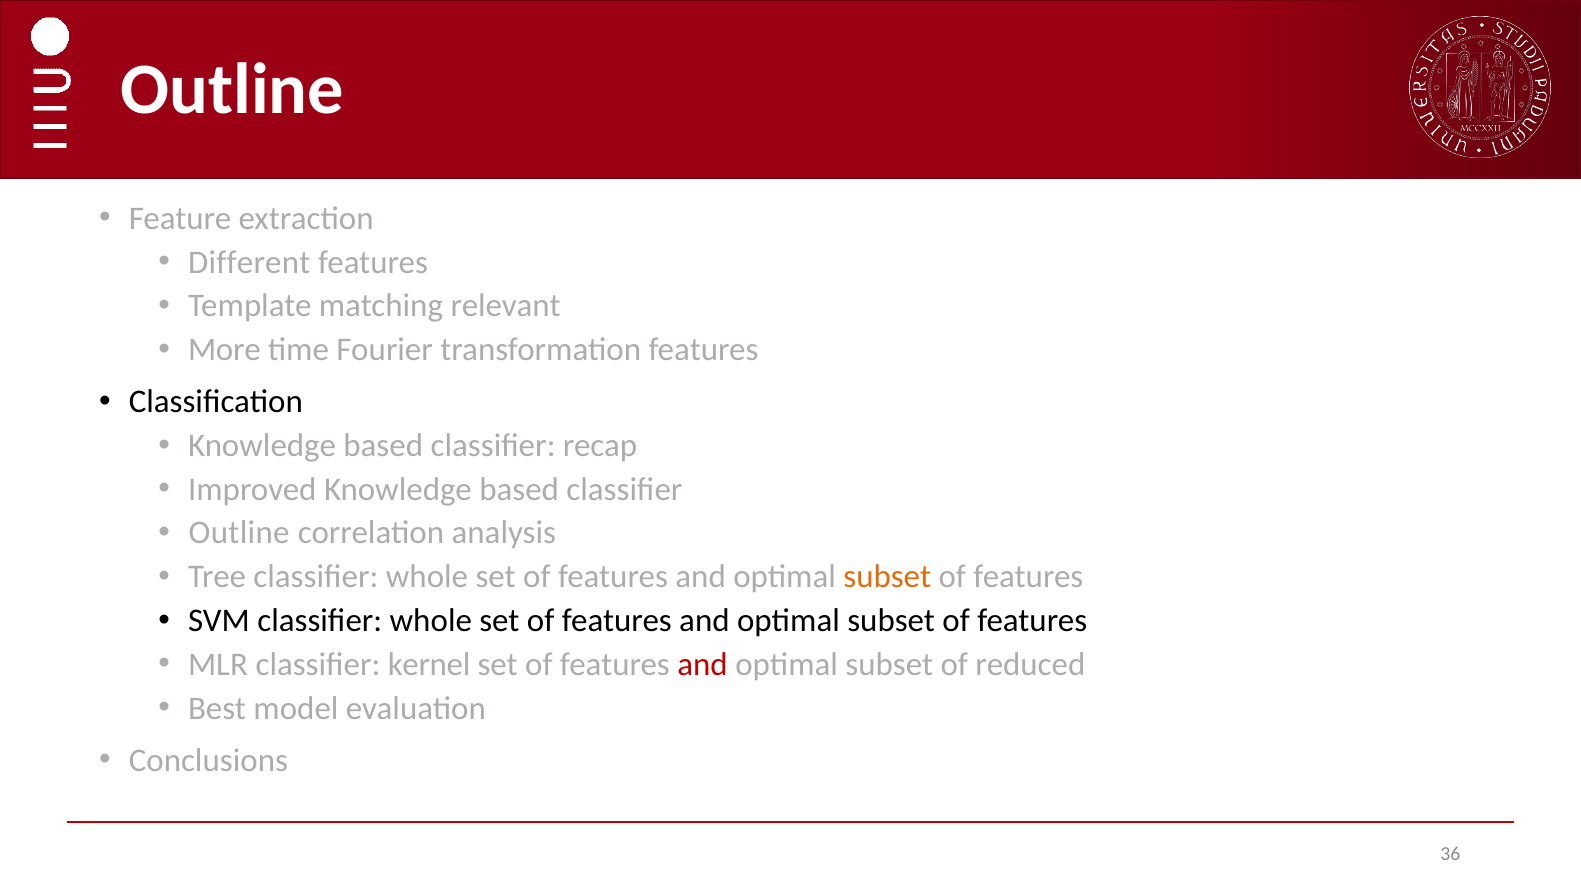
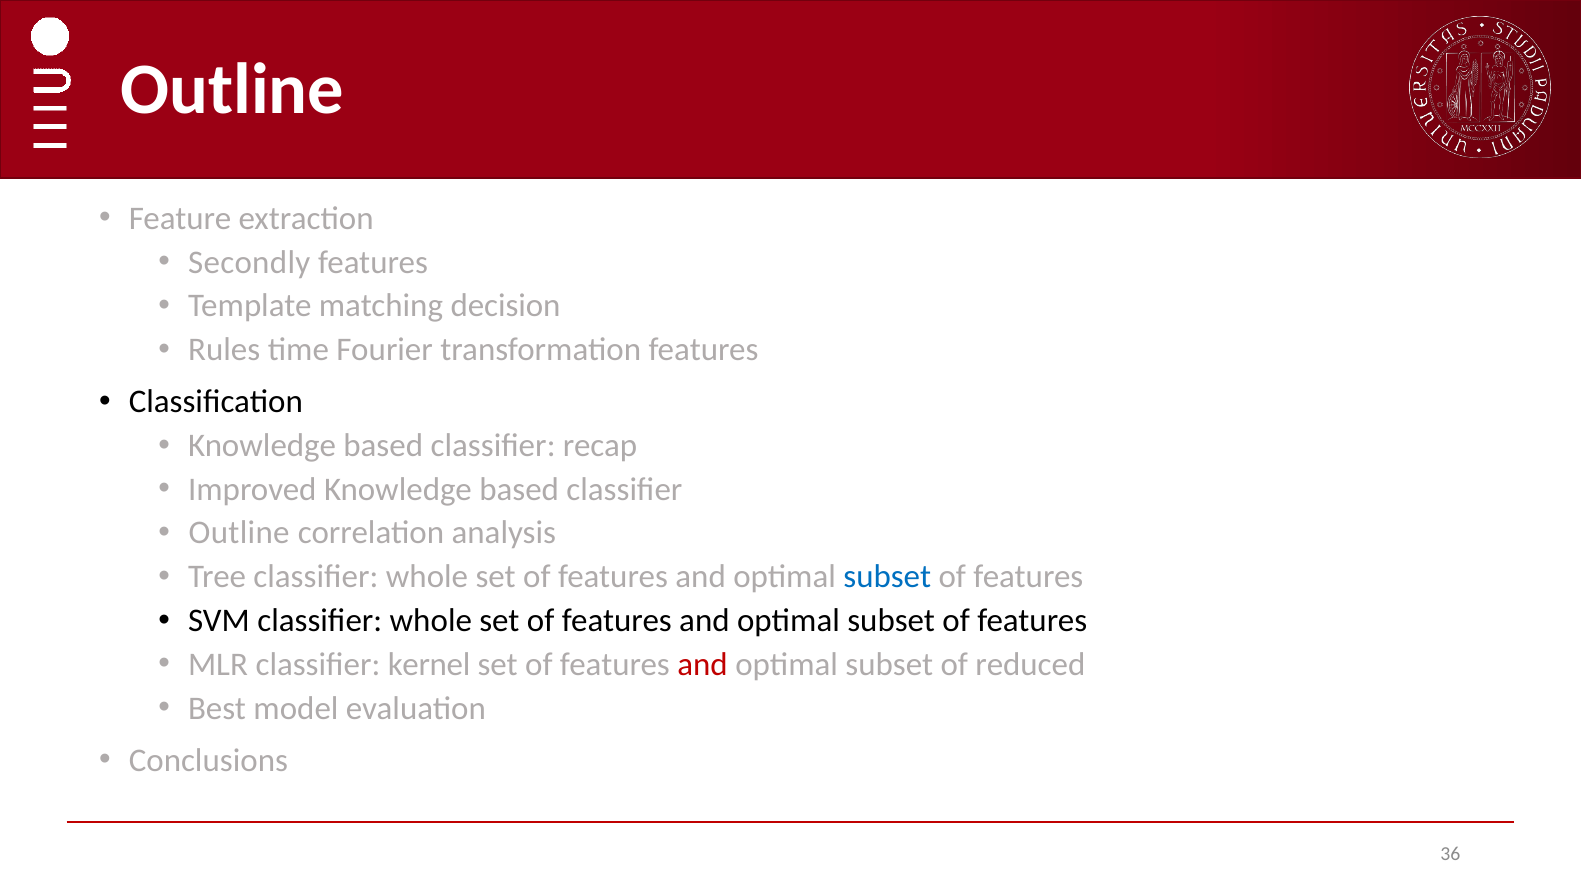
Different: Different -> Secondly
relevant: relevant -> decision
More: More -> Rules
subset at (887, 577) colour: orange -> blue
